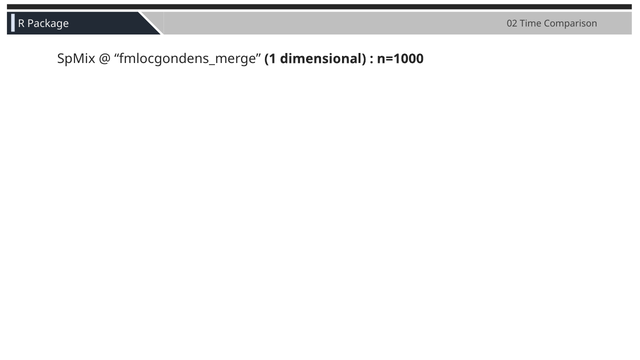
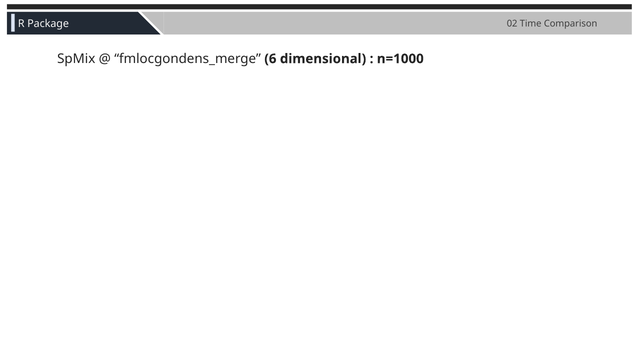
1: 1 -> 6
